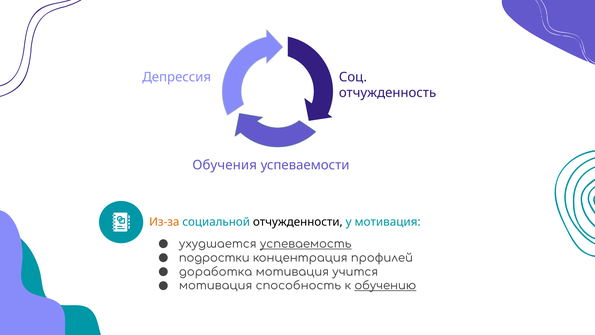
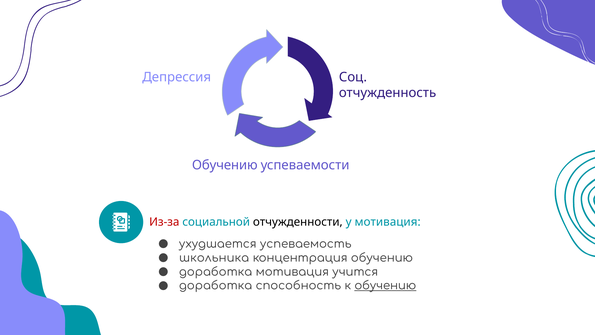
Обучения at (225, 165): Обучения -> Обучению
Из-за colour: orange -> red
успеваемость underline: present -> none
подростки: подростки -> школьника
концентрация профилей: профилей -> обучению
мотивация at (216, 286): мотивация -> доработка
